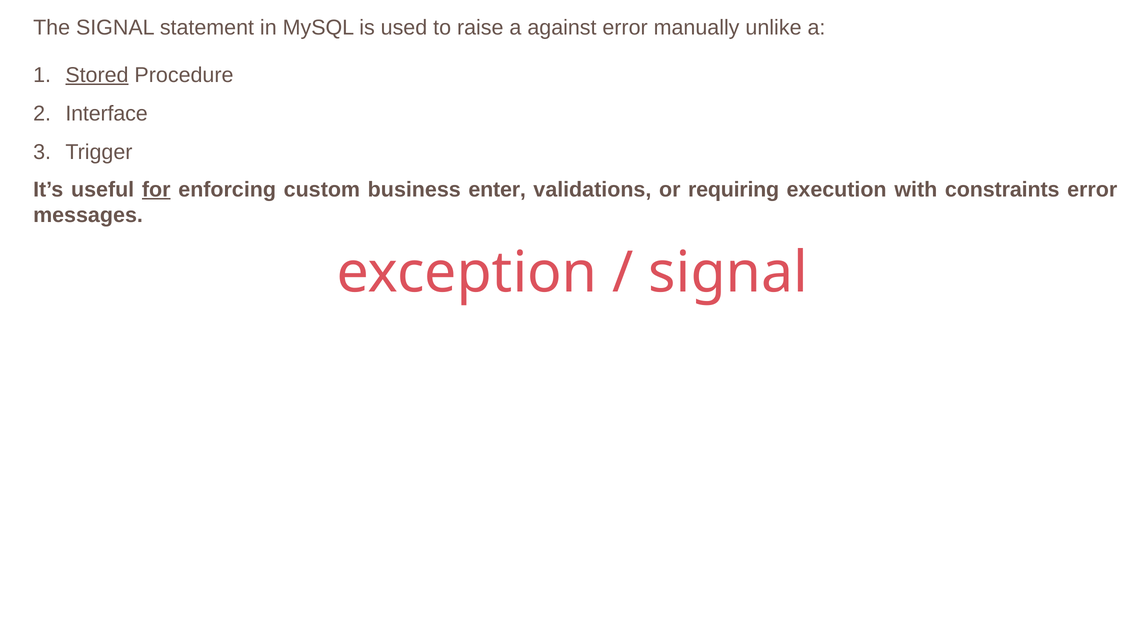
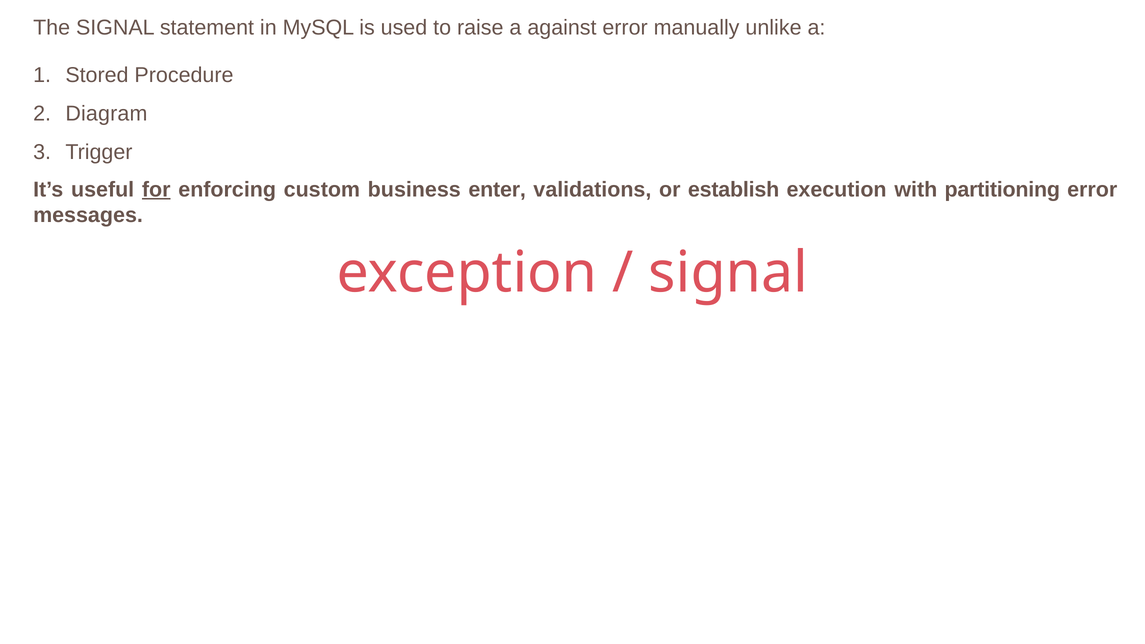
Stored underline: present -> none
Interface: Interface -> Diagram
requiring: requiring -> establish
constraints: constraints -> partitioning
